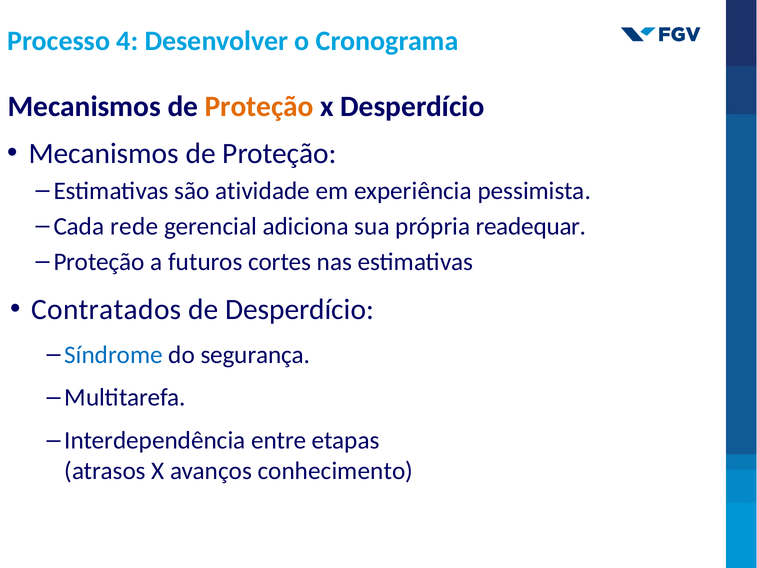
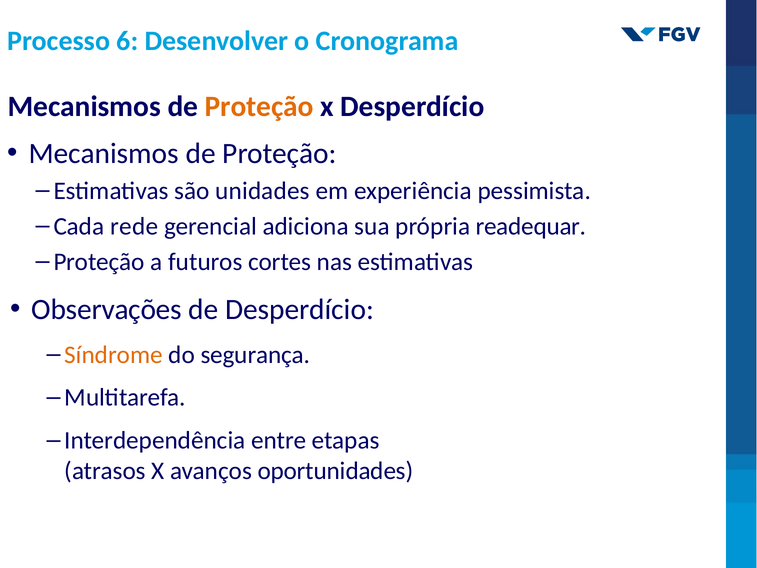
4: 4 -> 6
atividade: atividade -> unidades
Contratados: Contratados -> Observações
Síndrome colour: blue -> orange
conhecimento: conhecimento -> oportunidades
